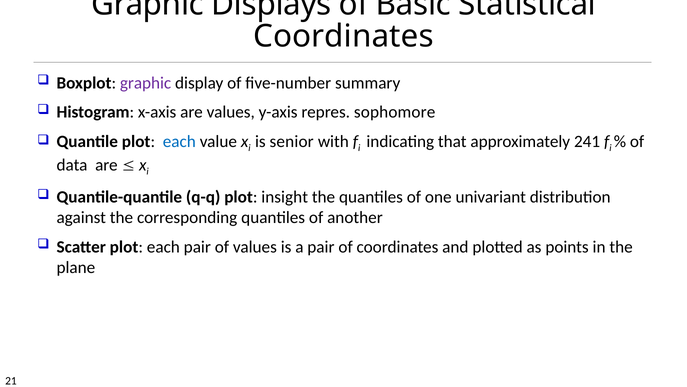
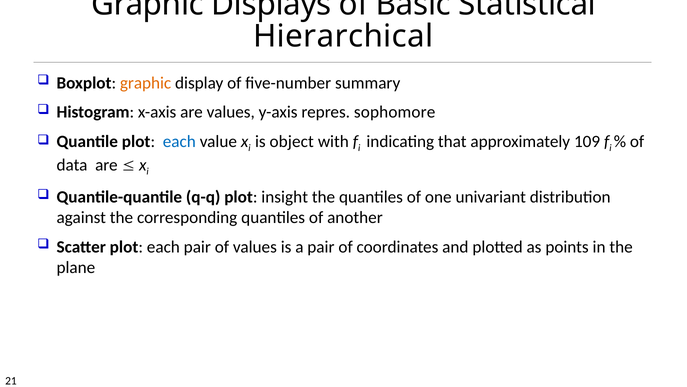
Coordinates at (343, 36): Coordinates -> Hierarchical
graphic at (146, 83) colour: purple -> orange
senior: senior -> object
241: 241 -> 109
